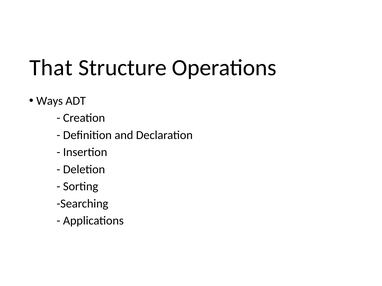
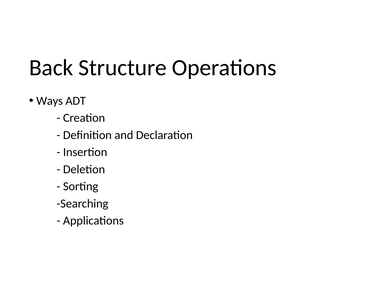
That: That -> Back
